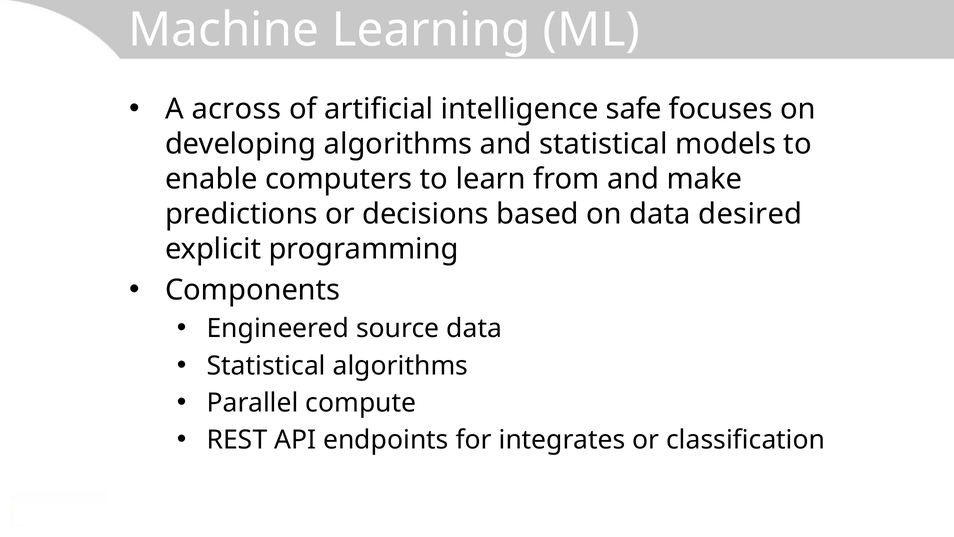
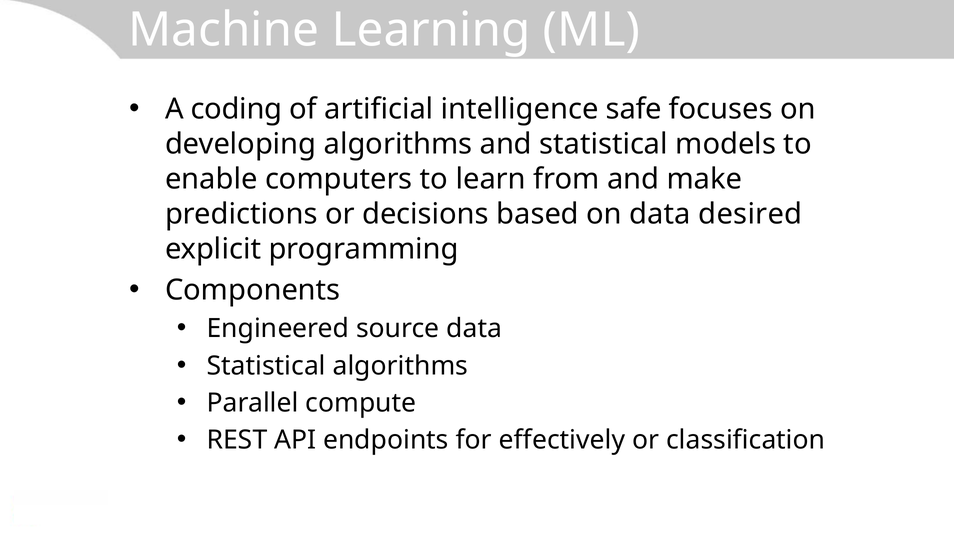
across: across -> coding
integrates: integrates -> effectively
